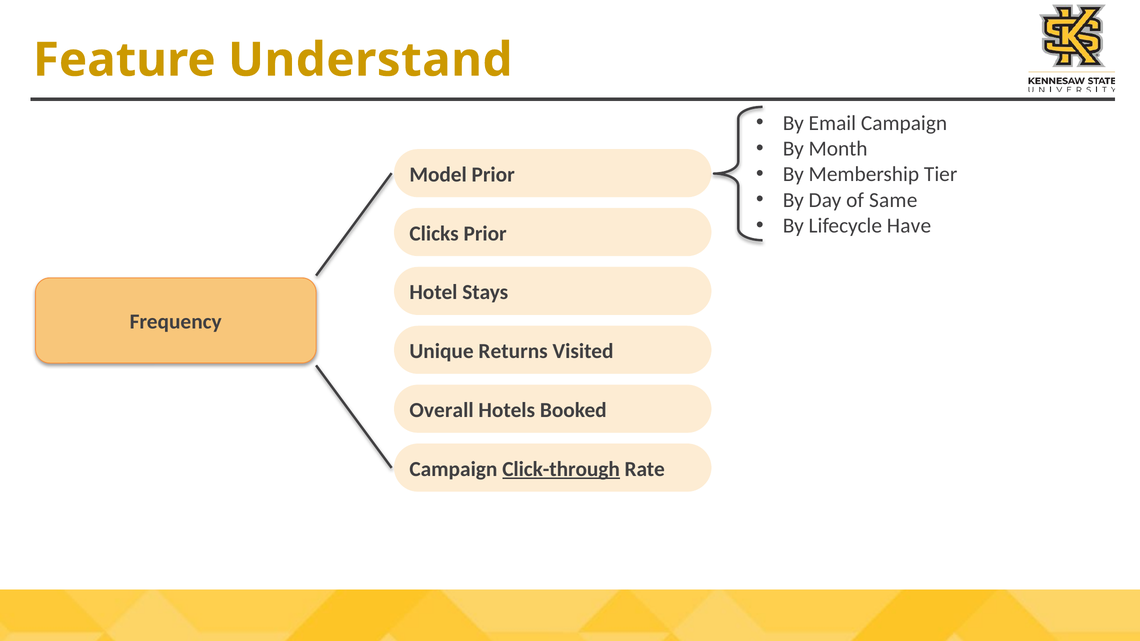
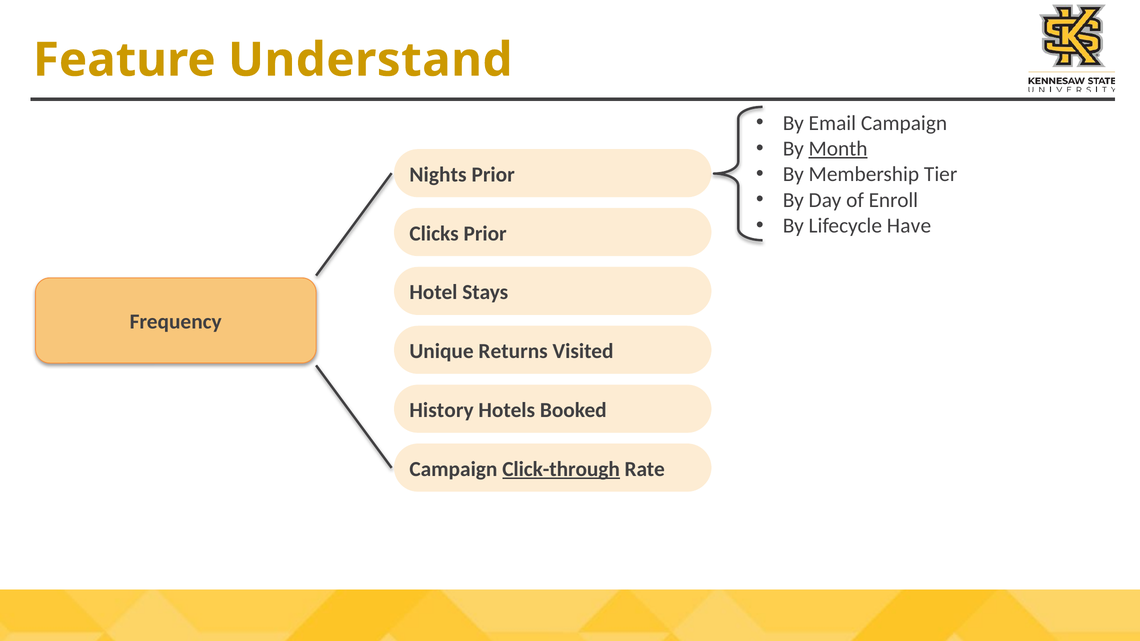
Month underline: none -> present
Model: Model -> Nights
Same: Same -> Enroll
Overall: Overall -> History
